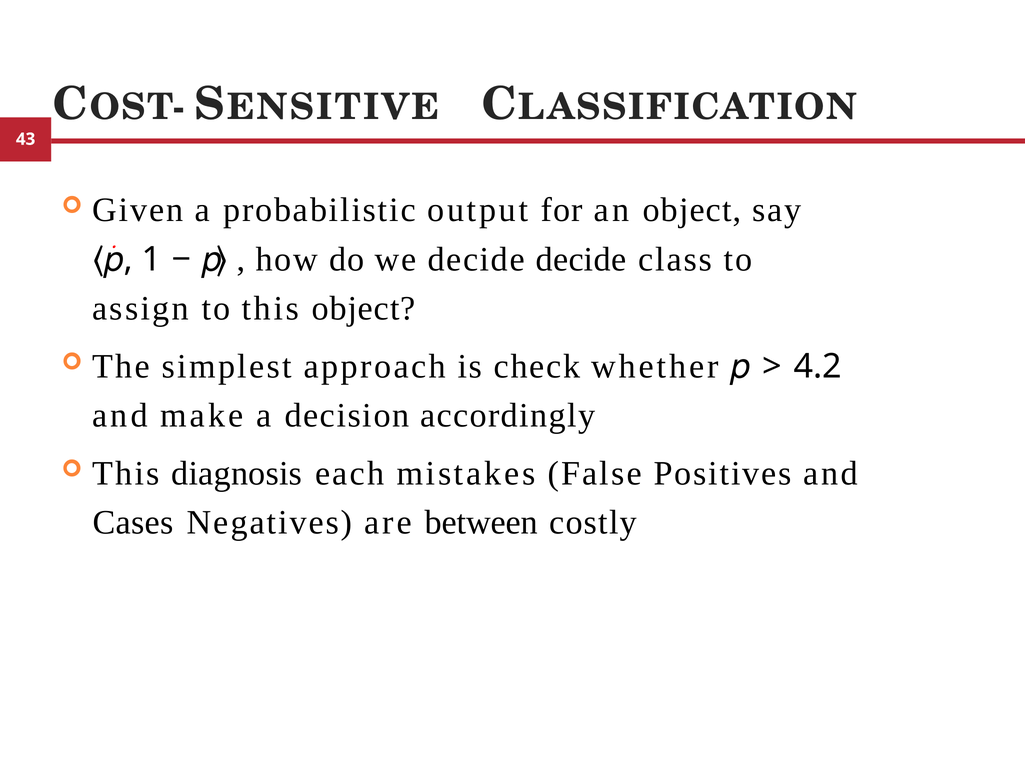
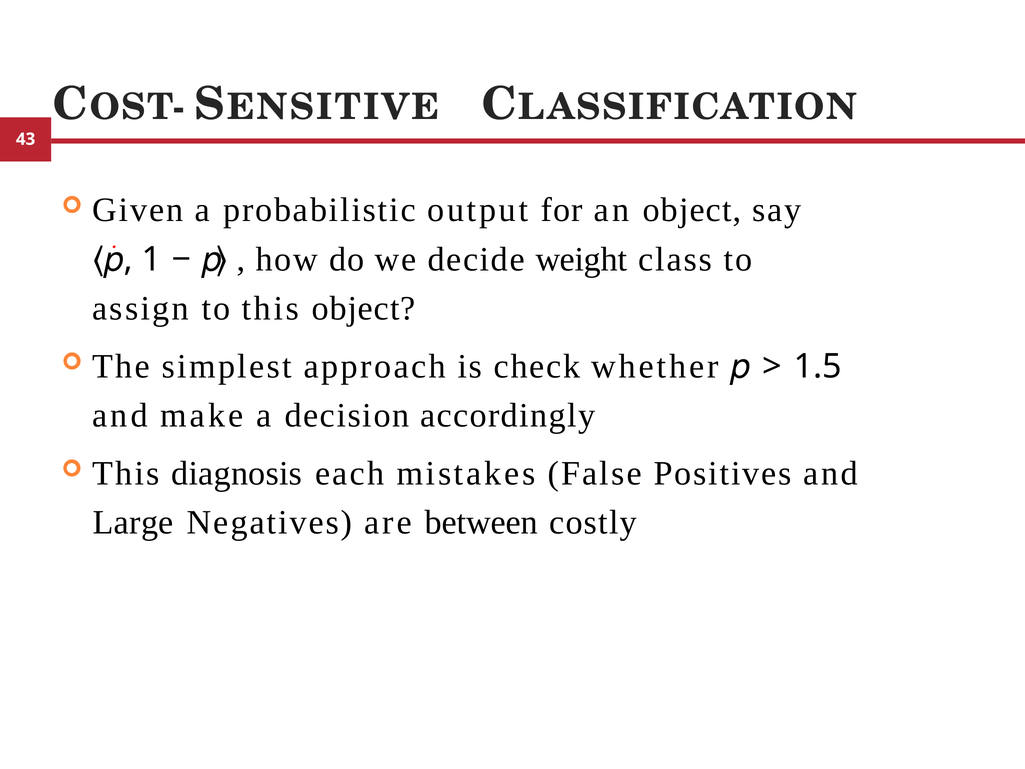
decide decide: decide -> weight
4.2: 4.2 -> 1.5
Cases: Cases -> Large
